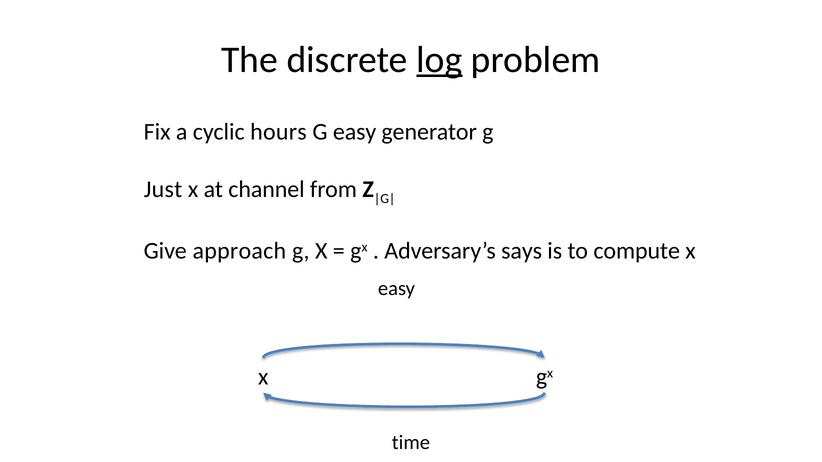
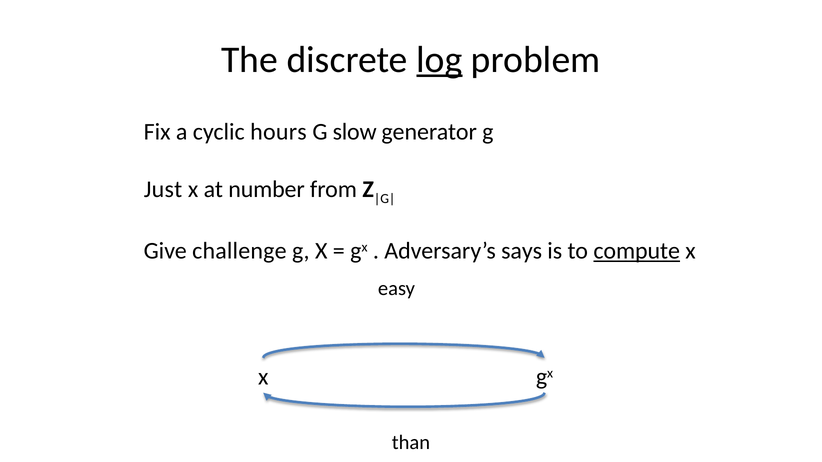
G easy: easy -> slow
channel: channel -> number
approach: approach -> challenge
compute underline: none -> present
time: time -> than
